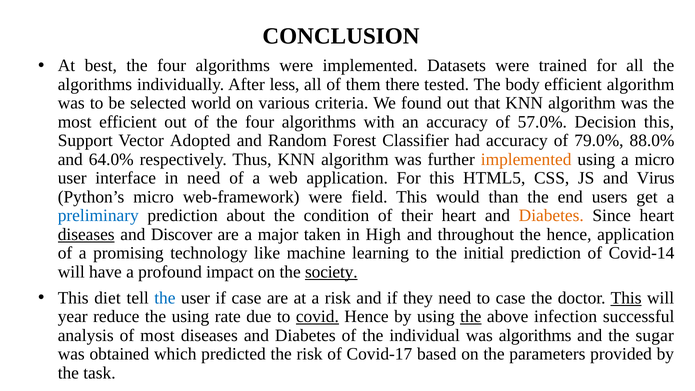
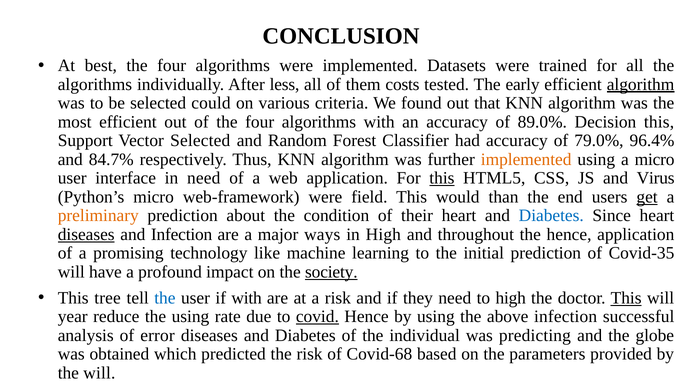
there: there -> costs
body: body -> early
algorithm at (641, 84) underline: none -> present
world: world -> could
57.0%: 57.0% -> 89.0%
Vector Adopted: Adopted -> Selected
88.0%: 88.0% -> 96.4%
64.0%: 64.0% -> 84.7%
this at (442, 178) underline: none -> present
get underline: none -> present
preliminary colour: blue -> orange
Diabetes at (551, 216) colour: orange -> blue
and Discover: Discover -> Infection
taken: taken -> ways
Covid-14: Covid-14 -> Covid-35
diet: diet -> tree
if case: case -> with
to case: case -> high
the at (471, 317) underline: present -> none
of most: most -> error
was algorithms: algorithms -> predicting
sugar: sugar -> globe
Covid-17: Covid-17 -> Covid-68
the task: task -> will
